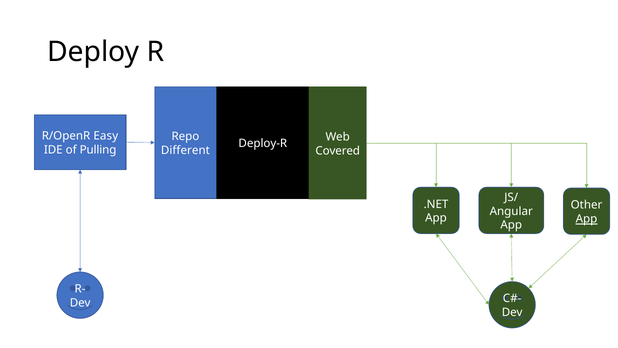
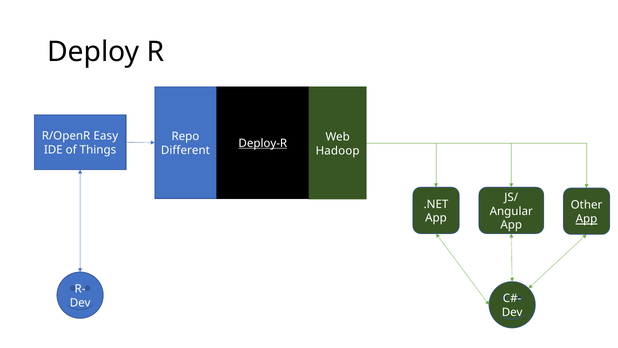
Deploy-R underline: none -> present
Pulling: Pulling -> Things
Covered: Covered -> Hadoop
